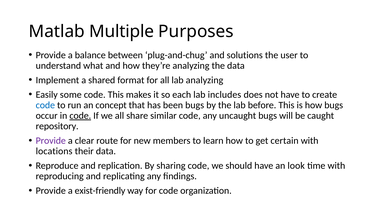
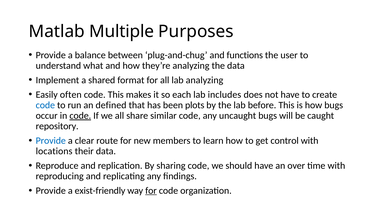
solutions: solutions -> functions
some: some -> often
concept: concept -> defined
been bugs: bugs -> plots
Provide at (51, 141) colour: purple -> blue
certain: certain -> control
look: look -> over
for at (151, 191) underline: none -> present
